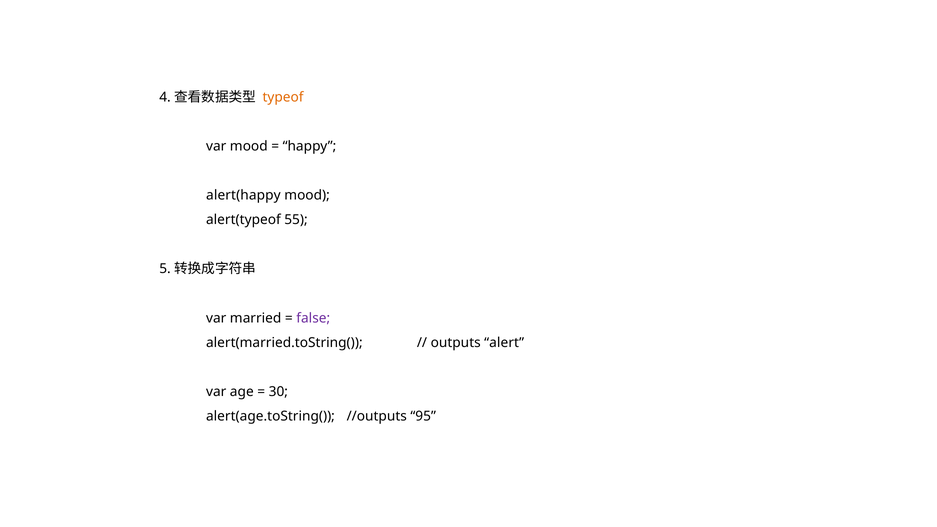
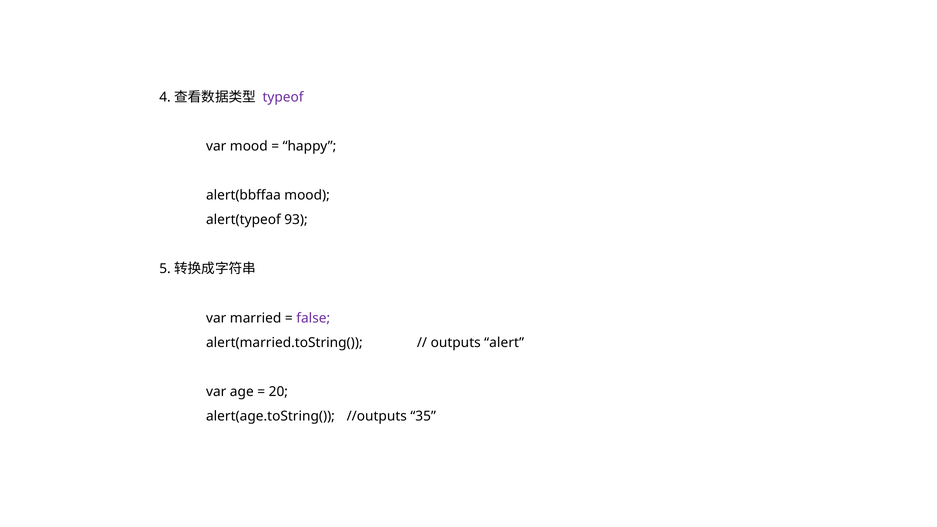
typeof colour: orange -> purple
alert(happy: alert(happy -> alert(bbffaa
55: 55 -> 93
30: 30 -> 20
95: 95 -> 35
